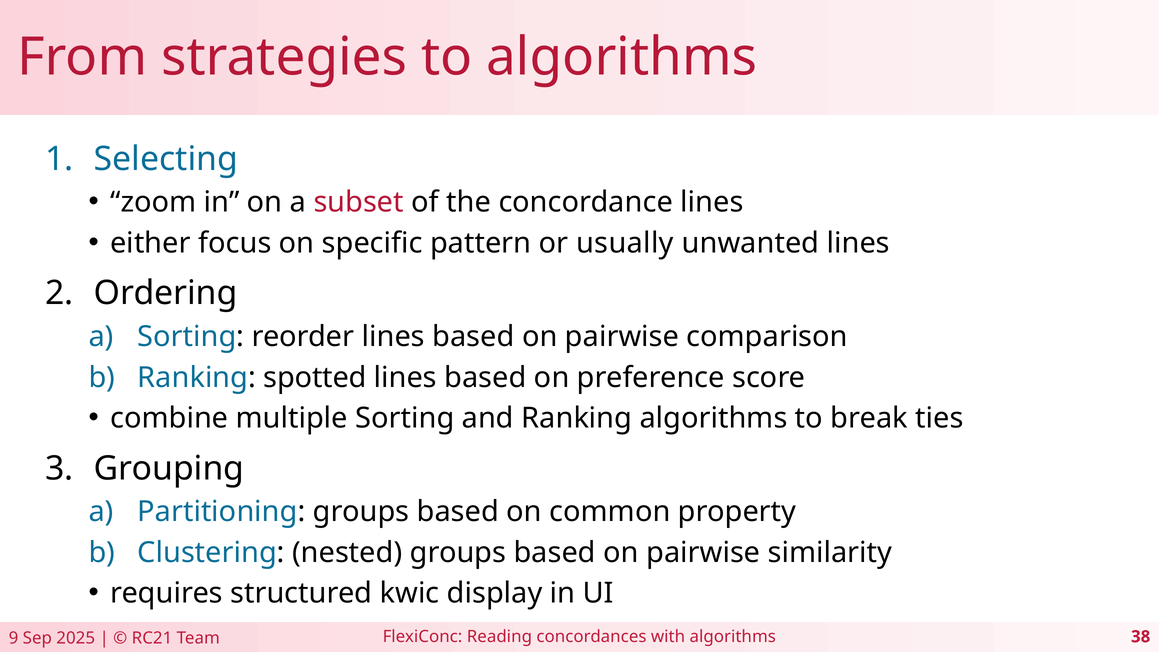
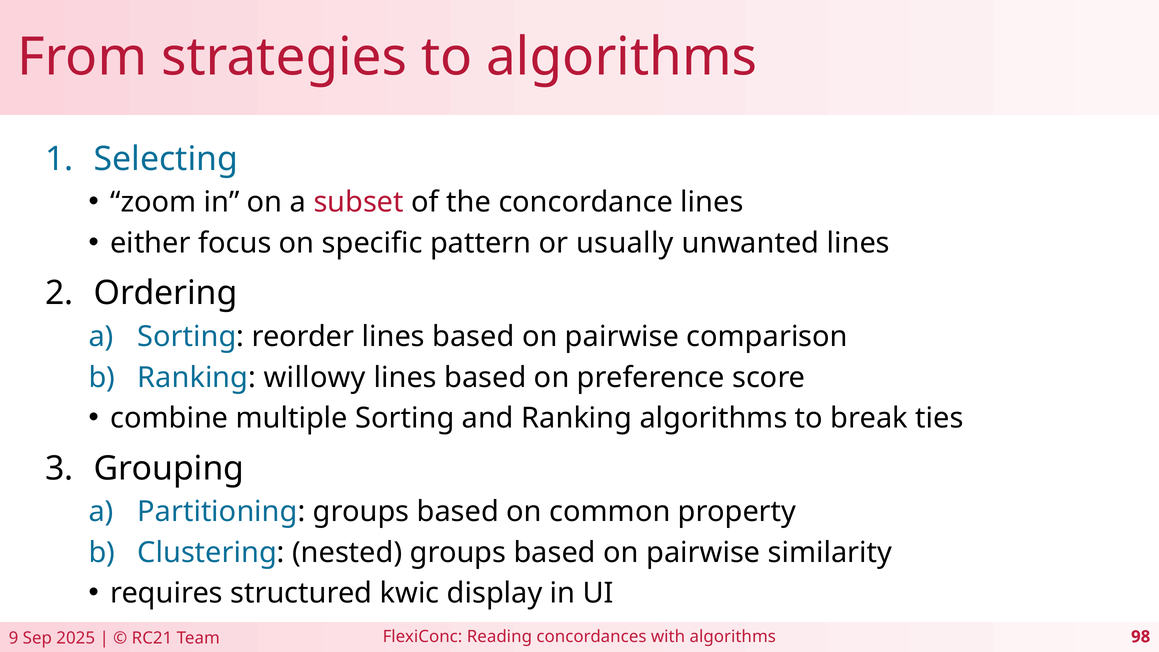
spotted: spotted -> willowy
38: 38 -> 98
